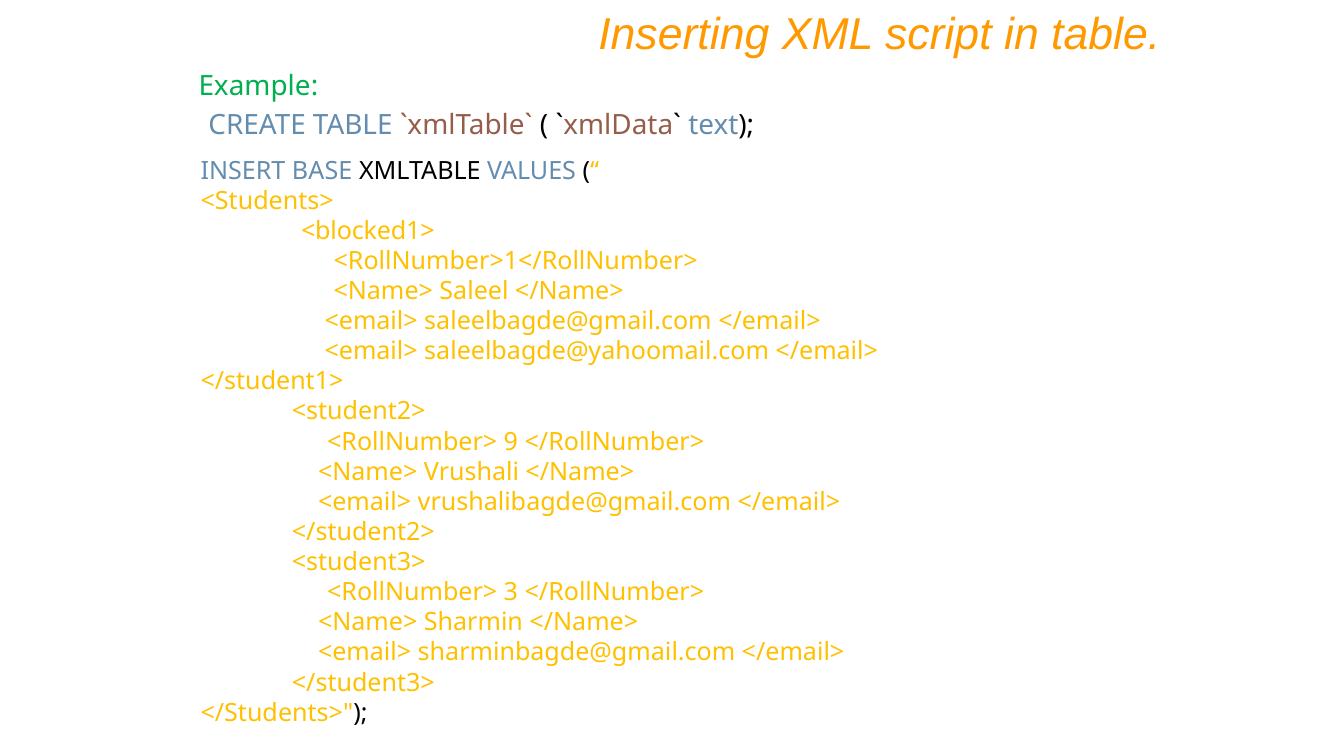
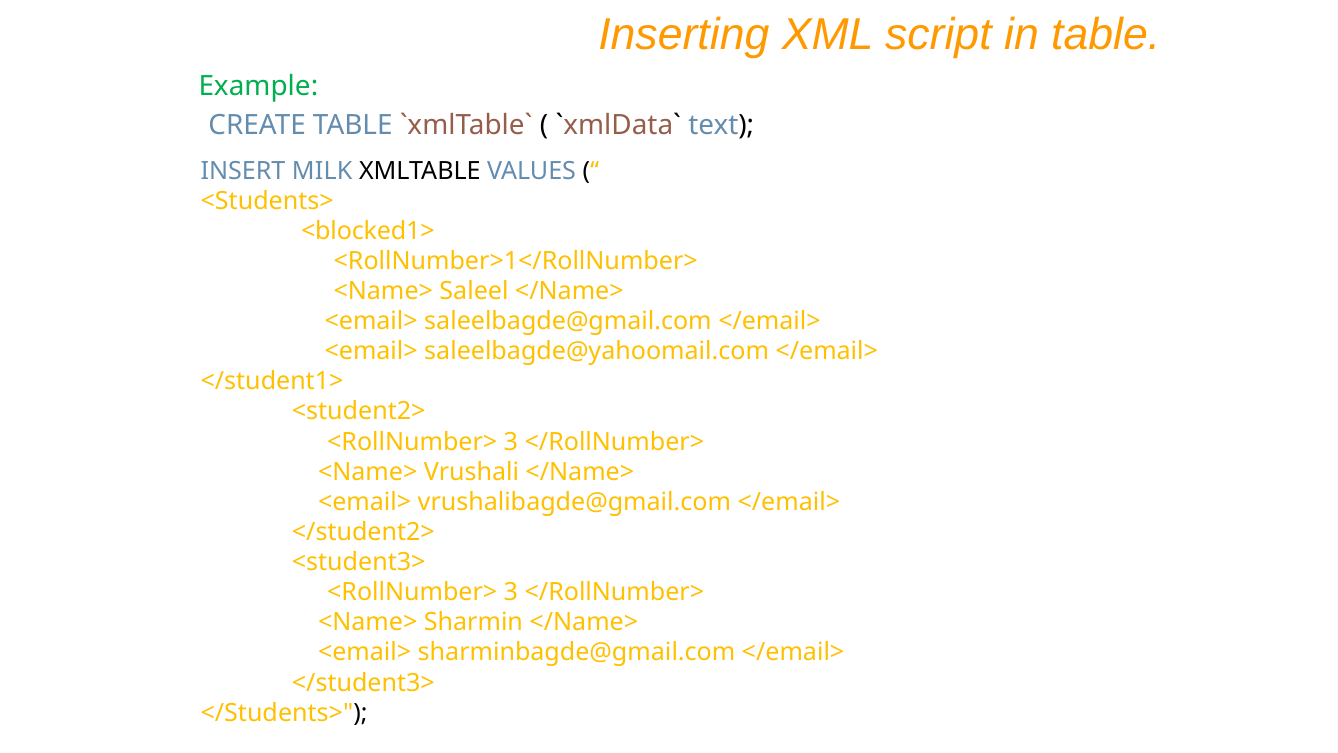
BASE: BASE -> MILK
9 at (511, 442): 9 -> 3
